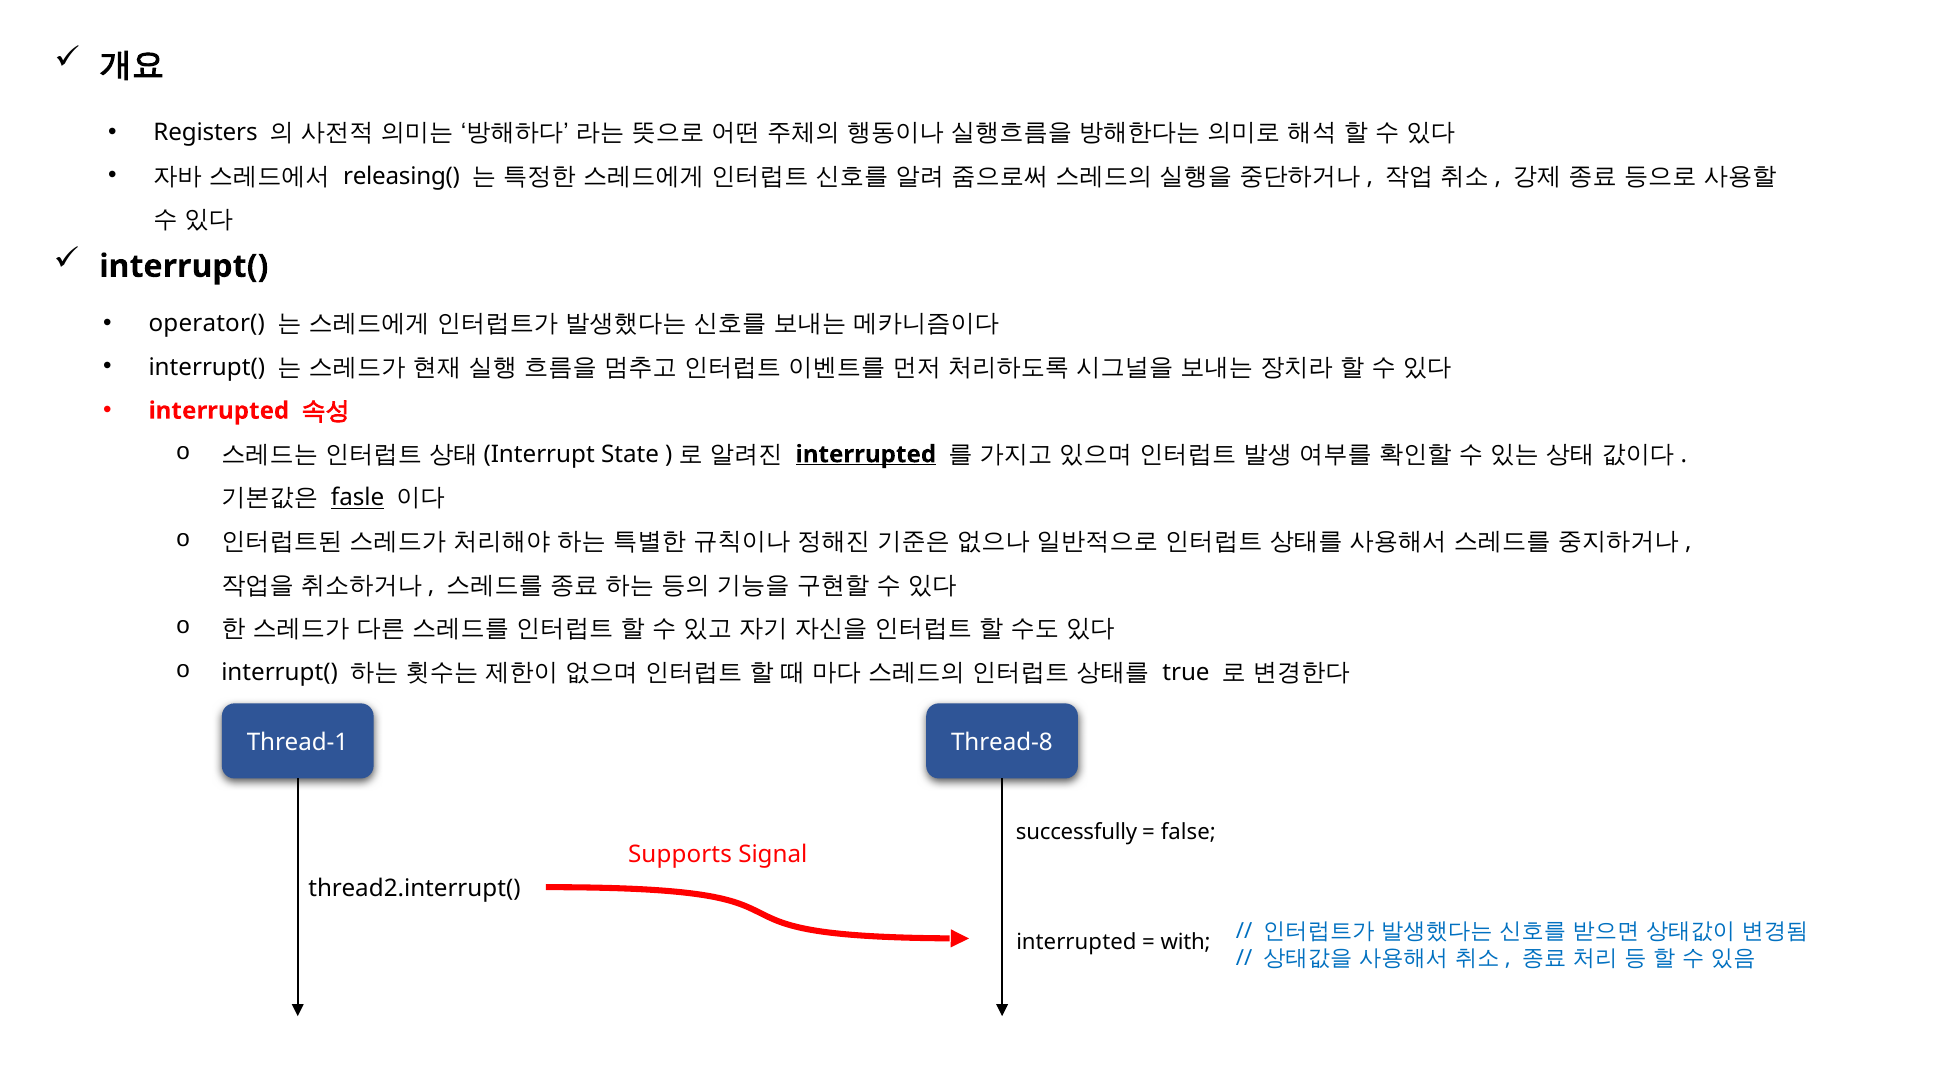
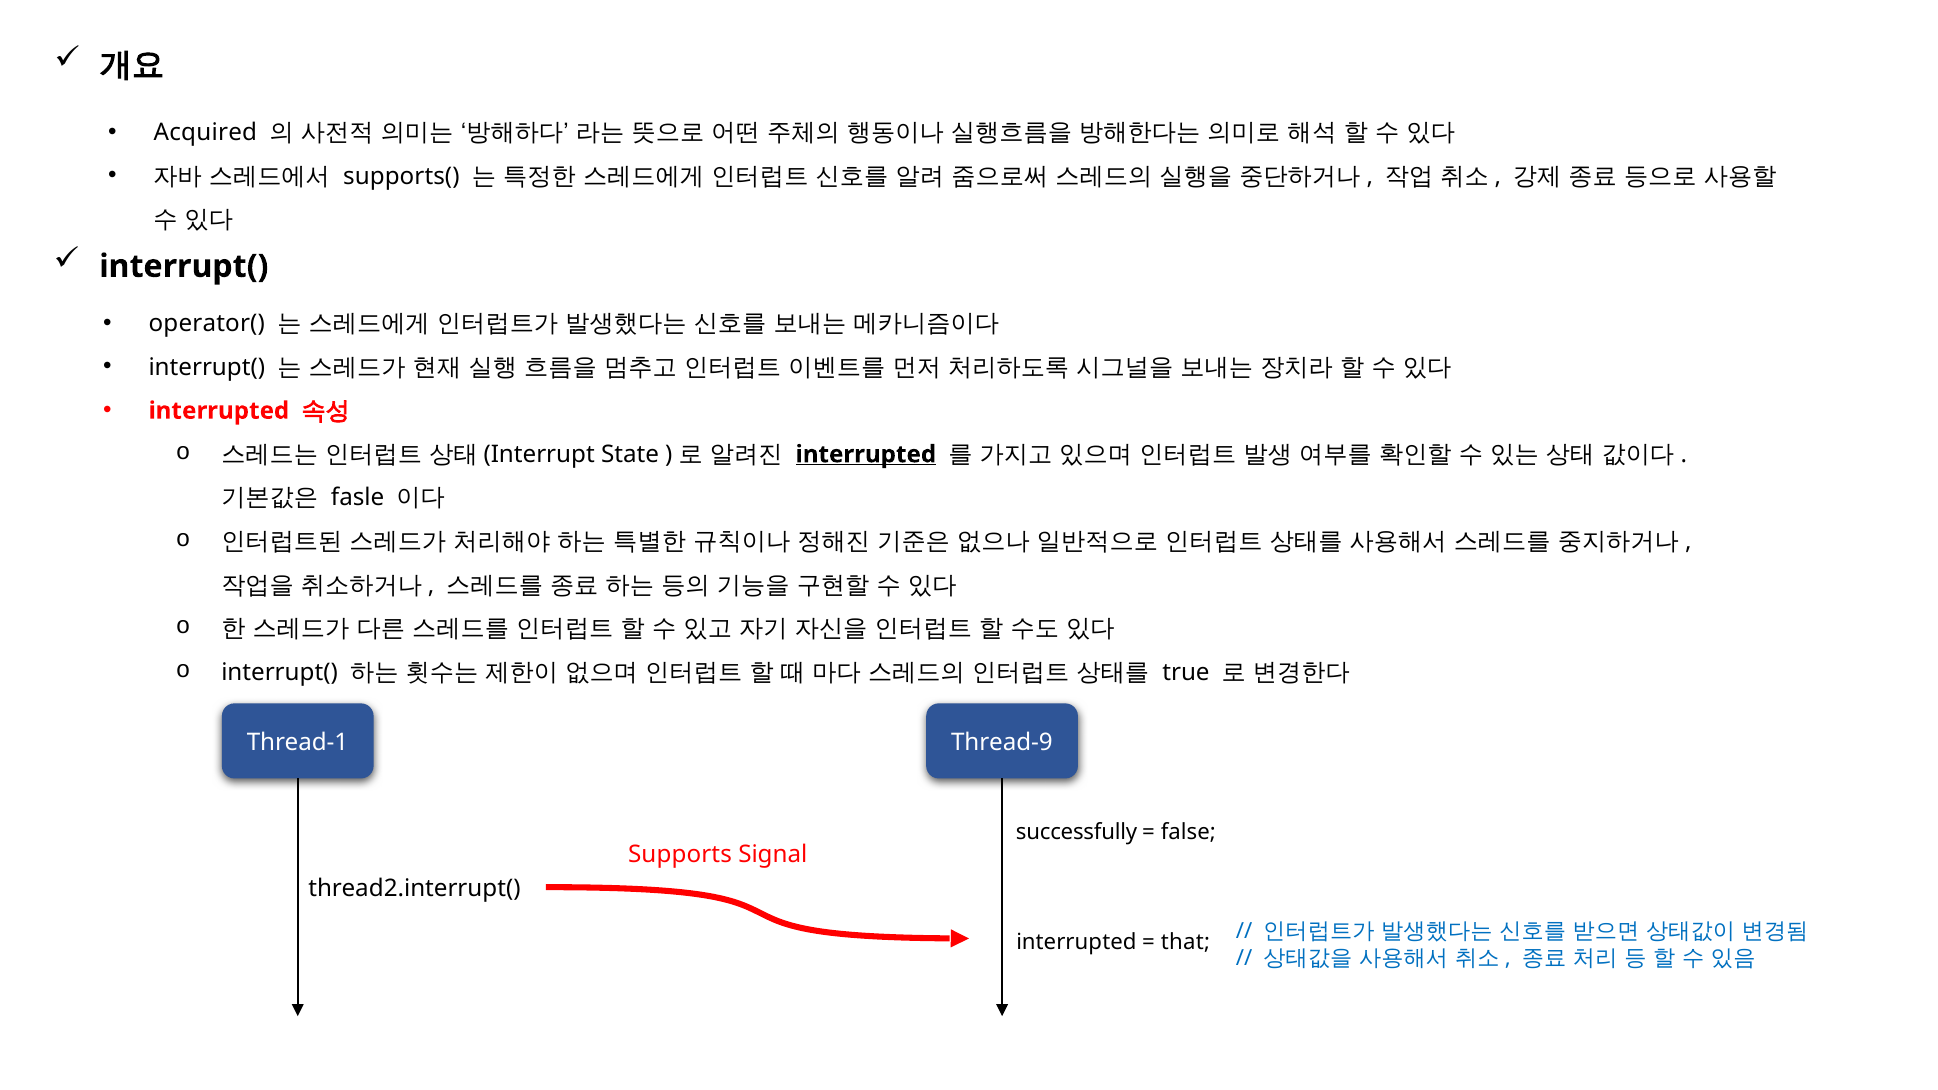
Registers: Registers -> Acquired
releasing(: releasing( -> supports(
fasle underline: present -> none
Thread-8: Thread-8 -> Thread-9
with: with -> that
